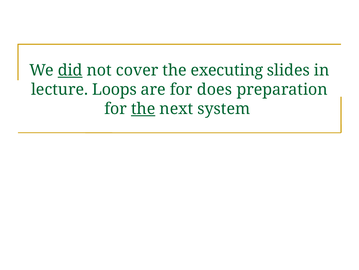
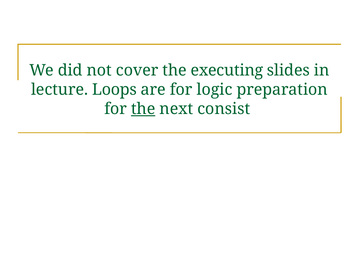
did underline: present -> none
does: does -> logic
system: system -> consist
